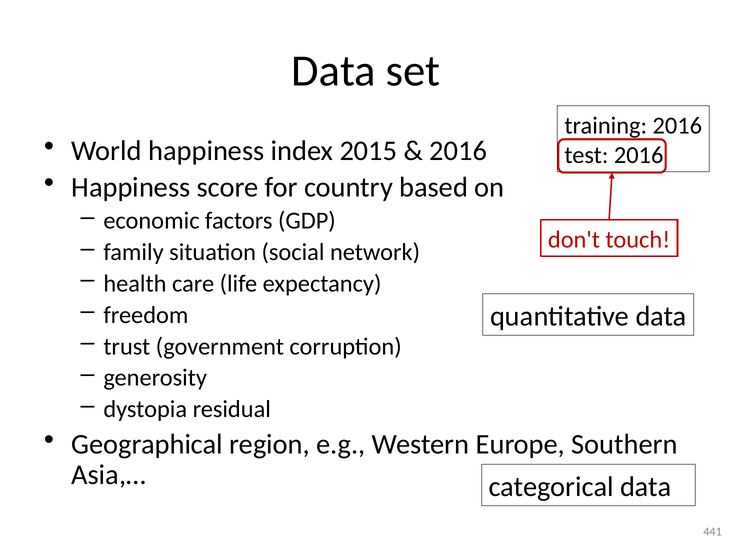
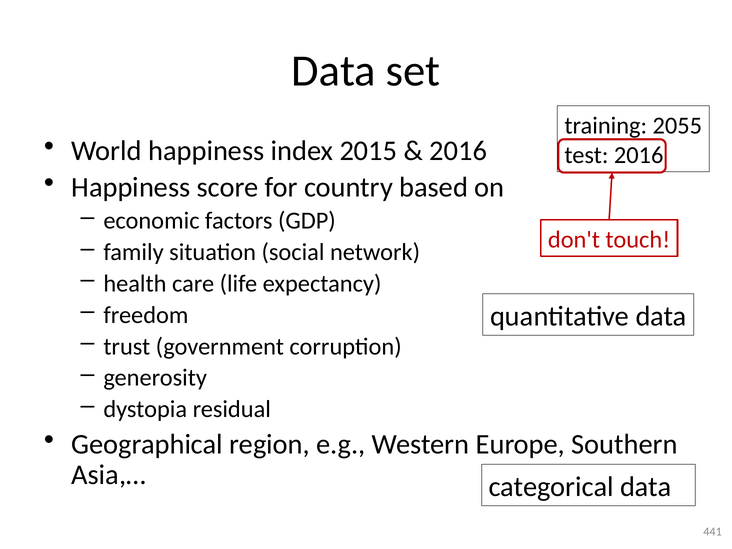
training 2016: 2016 -> 2055
